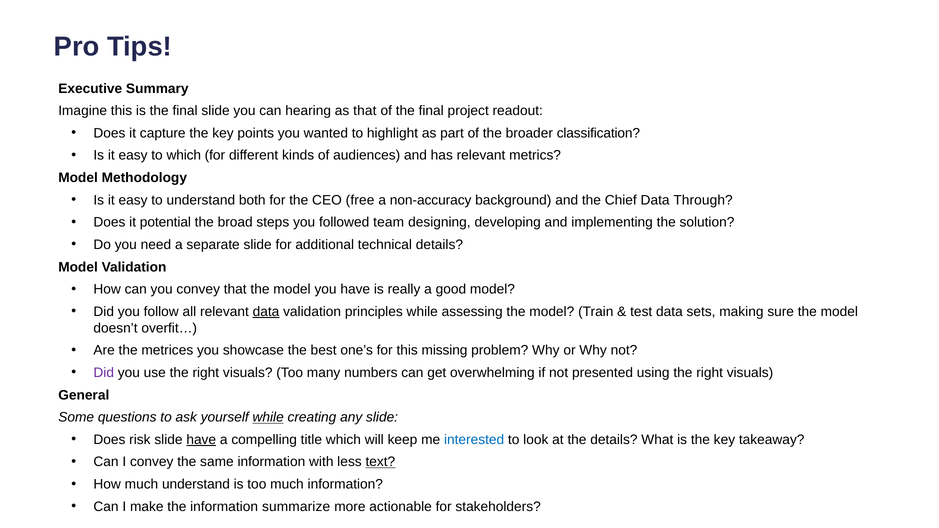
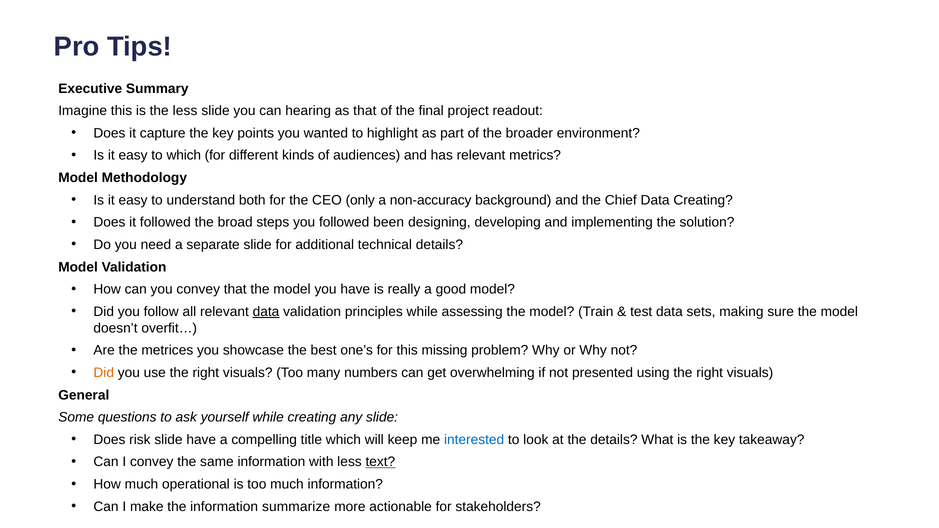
is the final: final -> less
classification: classification -> environment
free: free -> only
Data Through: Through -> Creating
it potential: potential -> followed
team: team -> been
Did at (104, 373) colour: purple -> orange
while at (268, 417) underline: present -> none
have at (201, 440) underline: present -> none
much understand: understand -> operational
